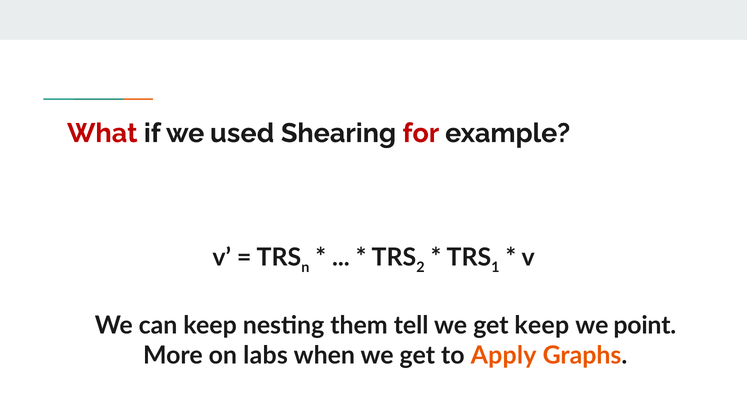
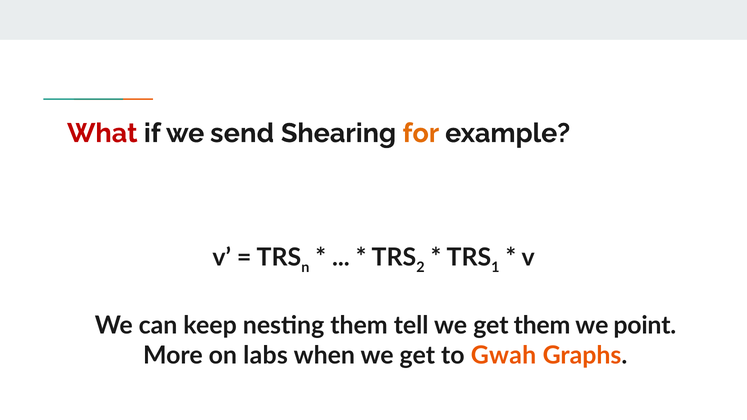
used: used -> send
for colour: red -> orange
get keep: keep -> them
Apply: Apply -> Gwah
